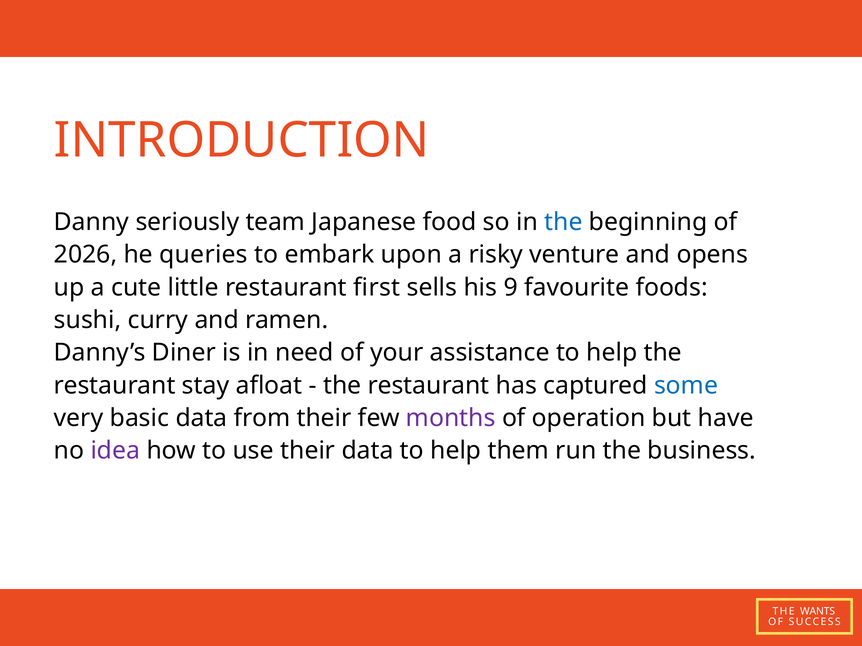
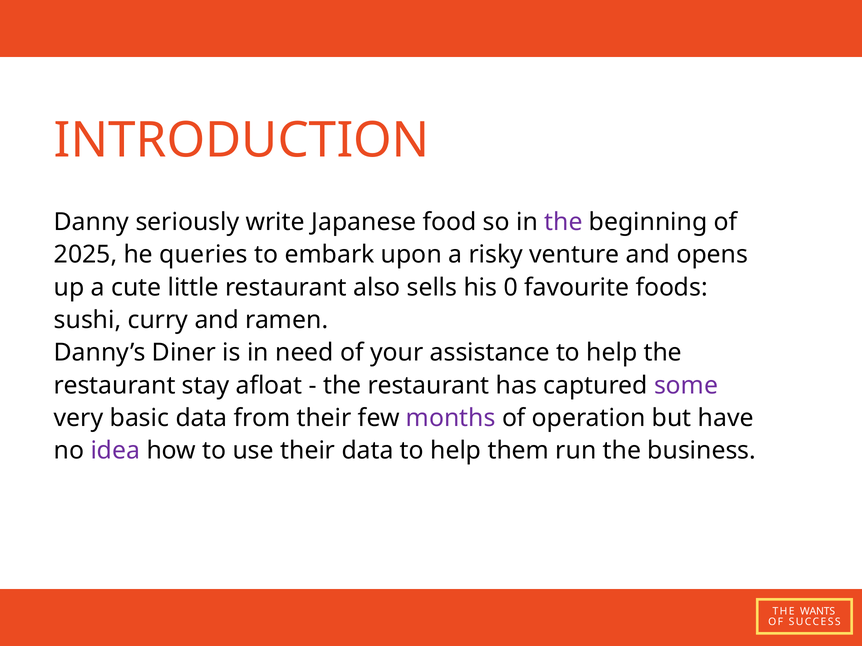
team: team -> write
the at (564, 222) colour: blue -> purple
2026: 2026 -> 2025
first: first -> also
9: 9 -> 0
some colour: blue -> purple
